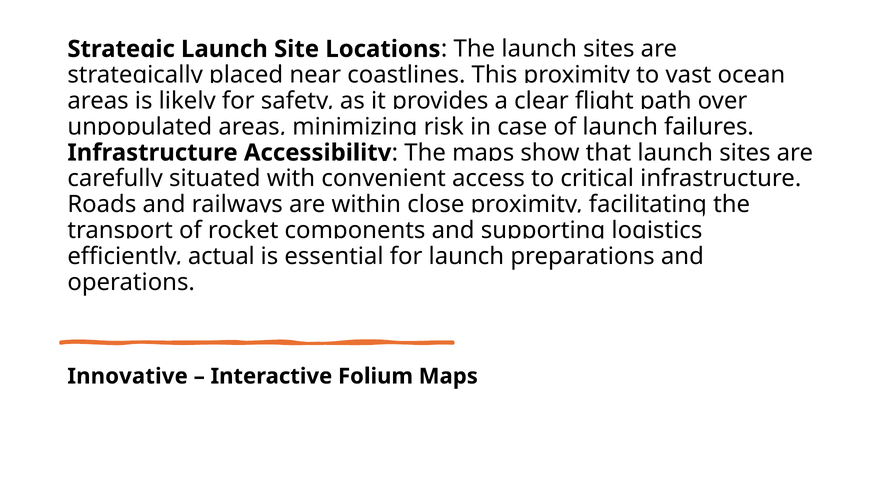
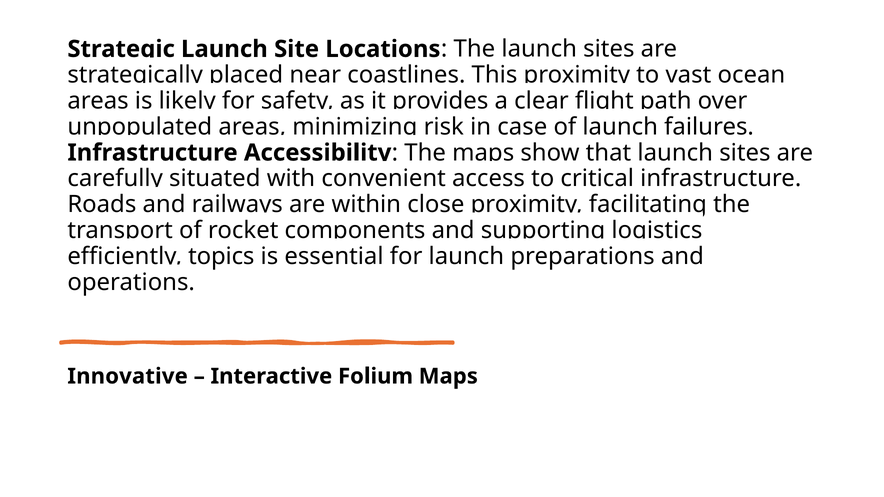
actual: actual -> topics
